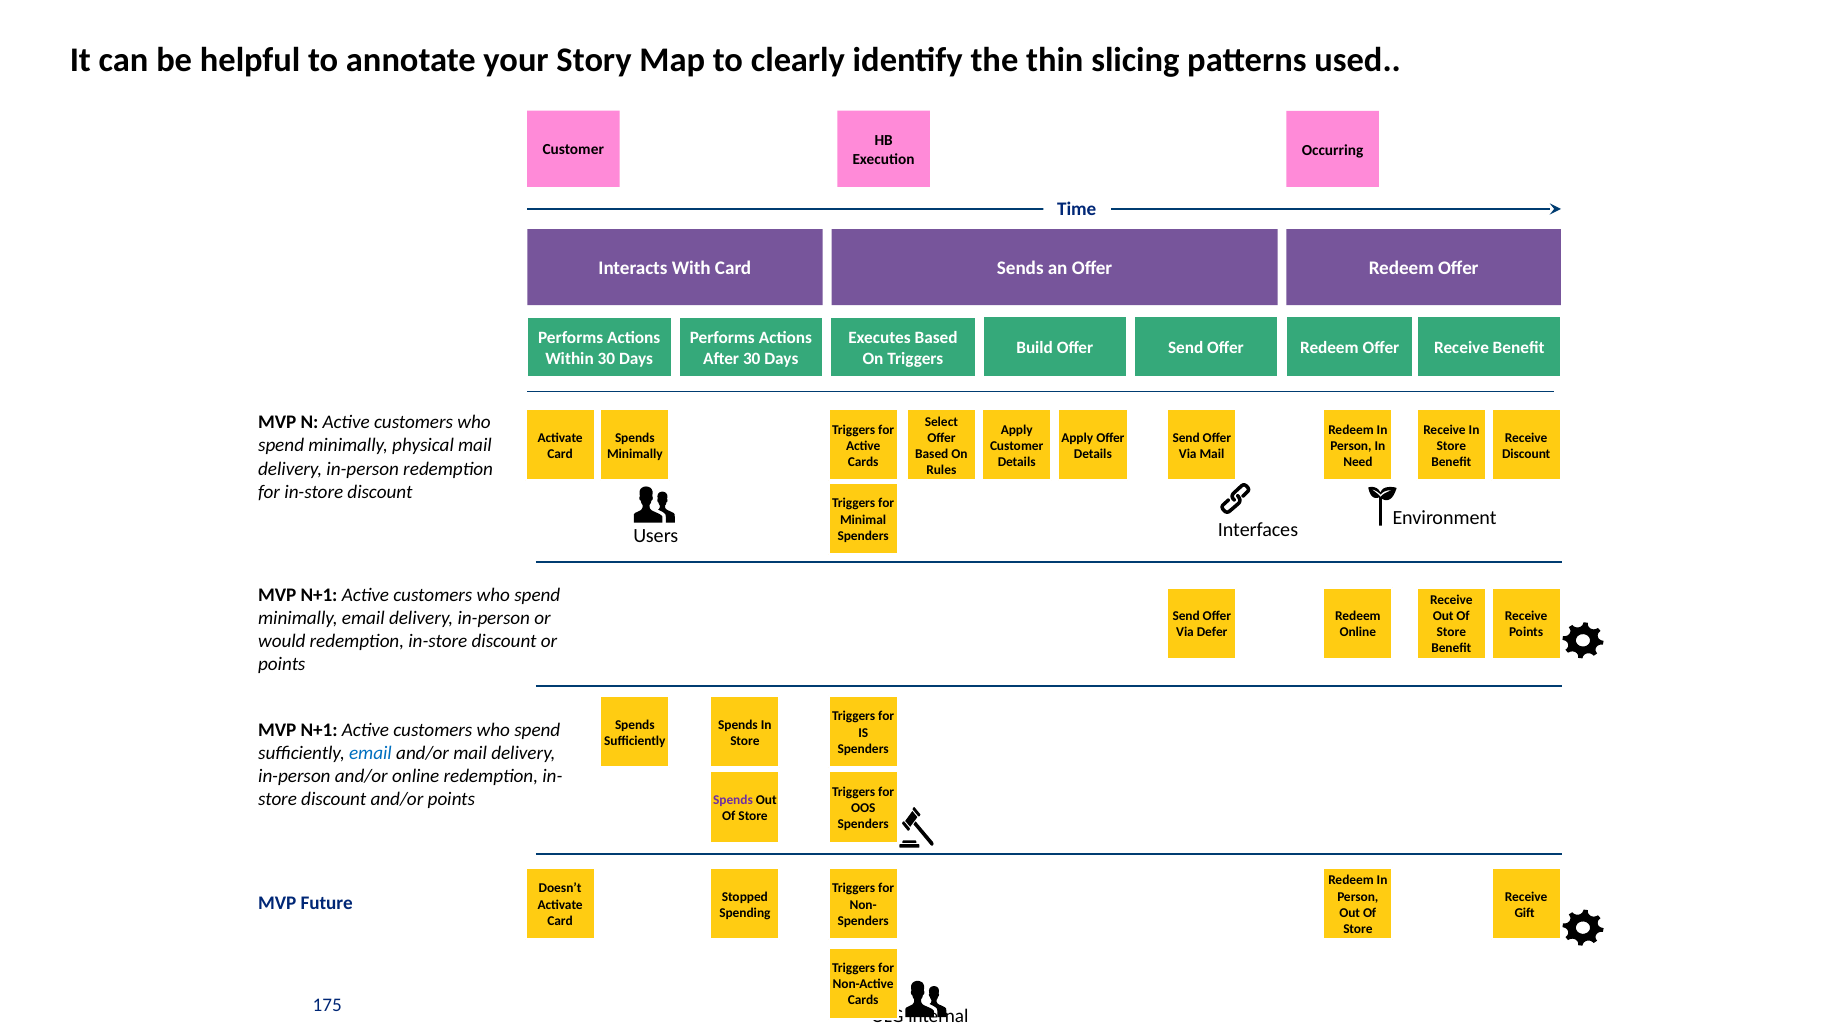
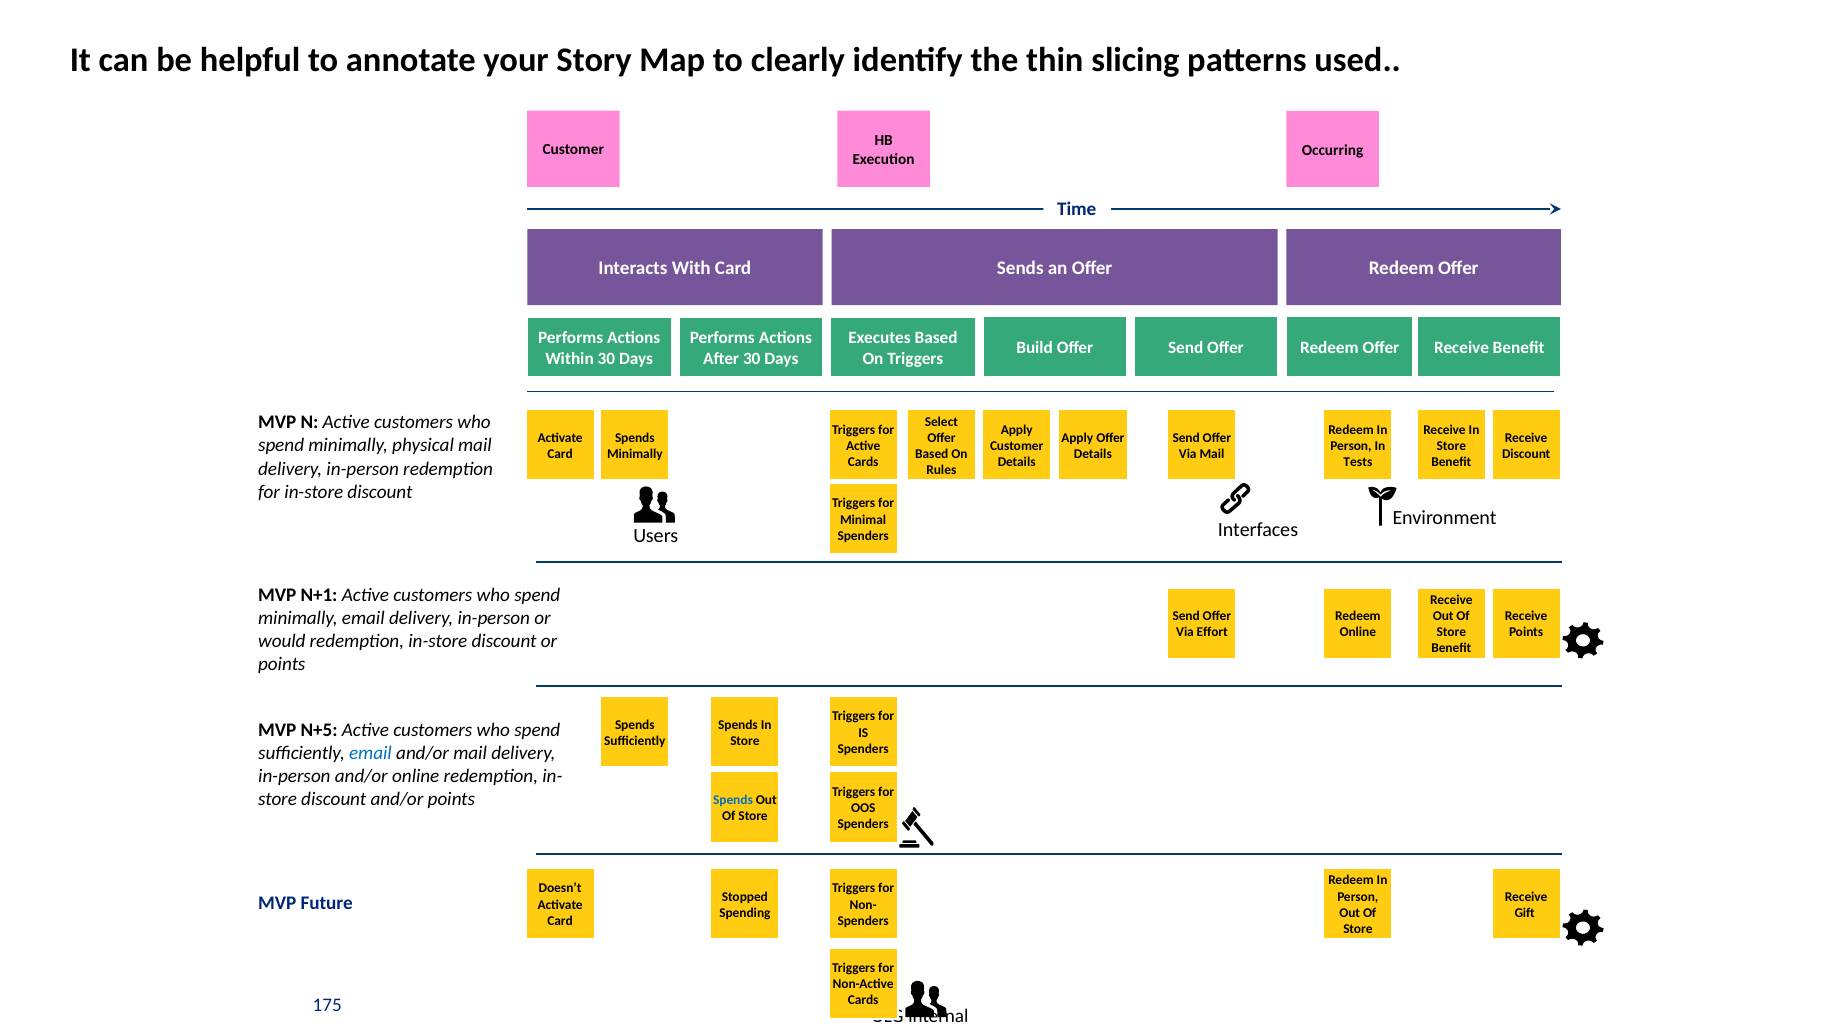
Need: Need -> Tests
Defer: Defer -> Effort
N+1 at (319, 730): N+1 -> N+5
Spends at (733, 800) colour: purple -> blue
